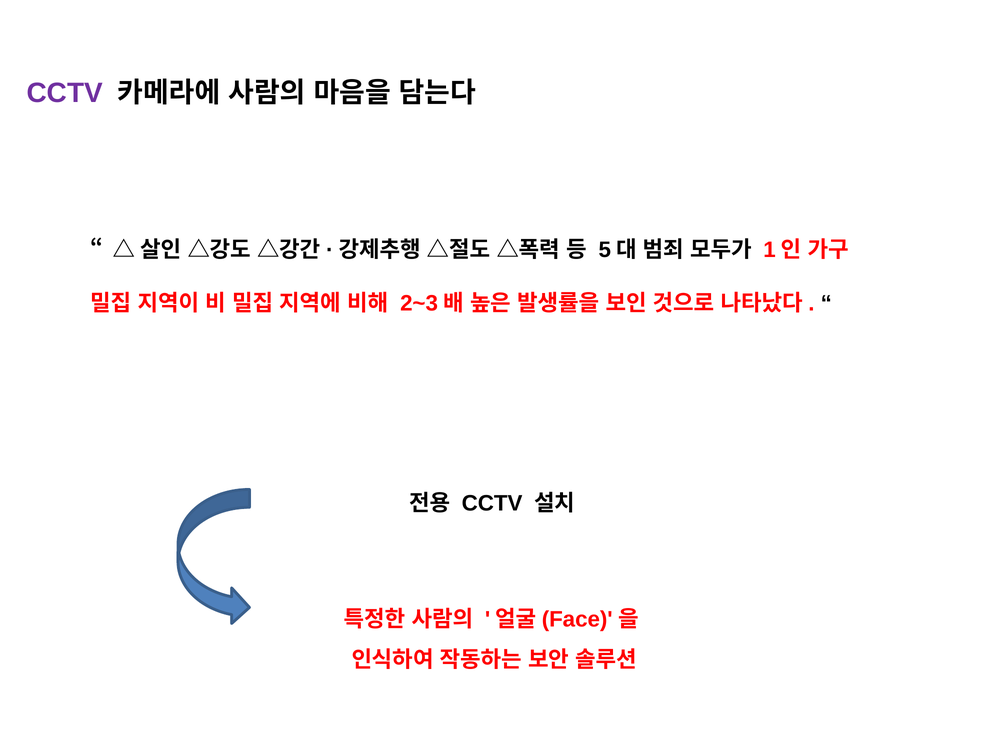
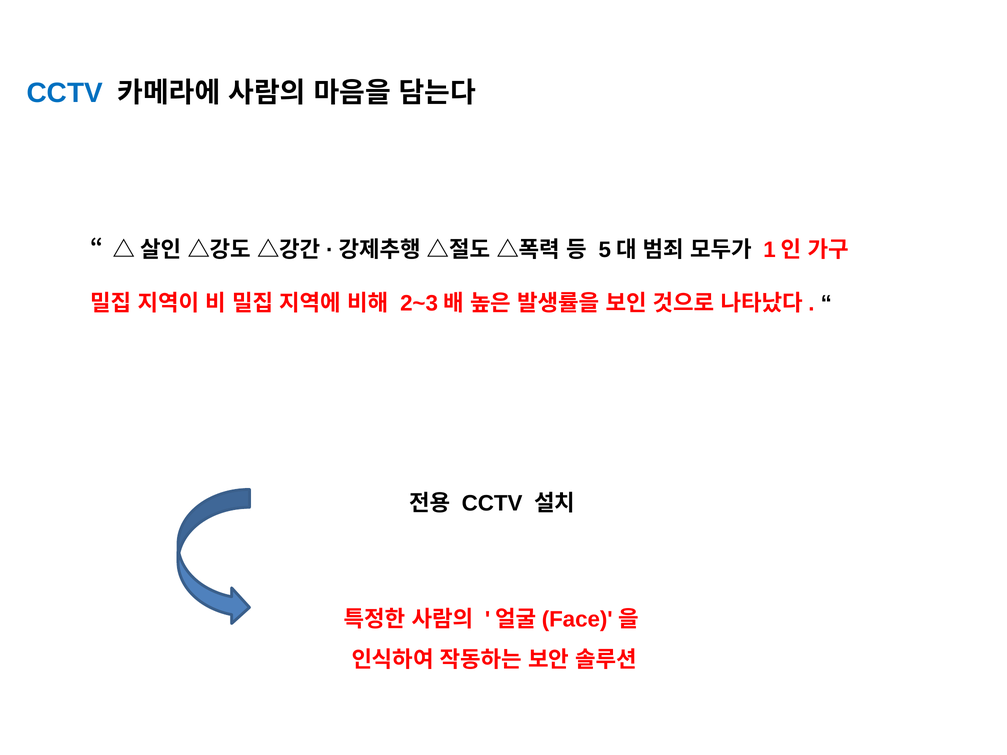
CCTV at (65, 93) colour: purple -> blue
